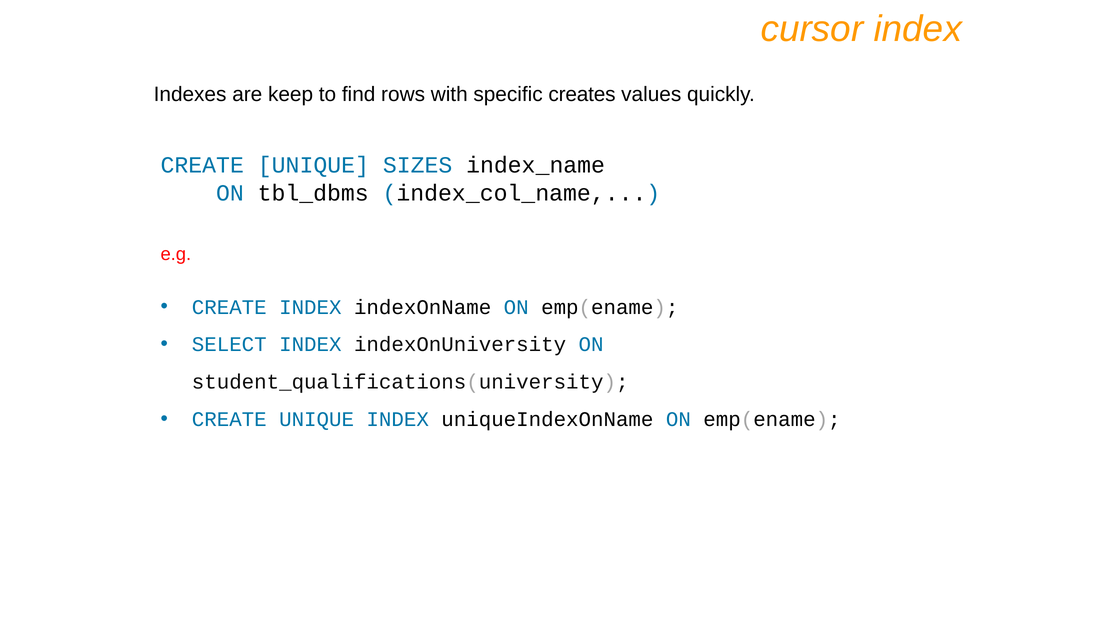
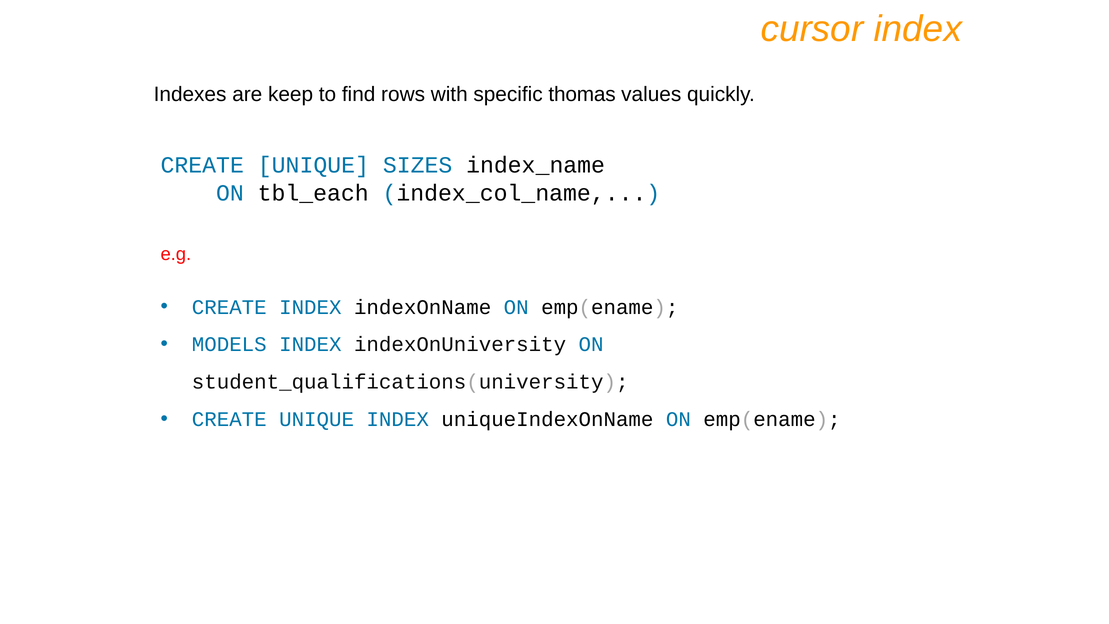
creates: creates -> thomas
tbl_dbms: tbl_dbms -> tbl_each
SELECT: SELECT -> MODELS
